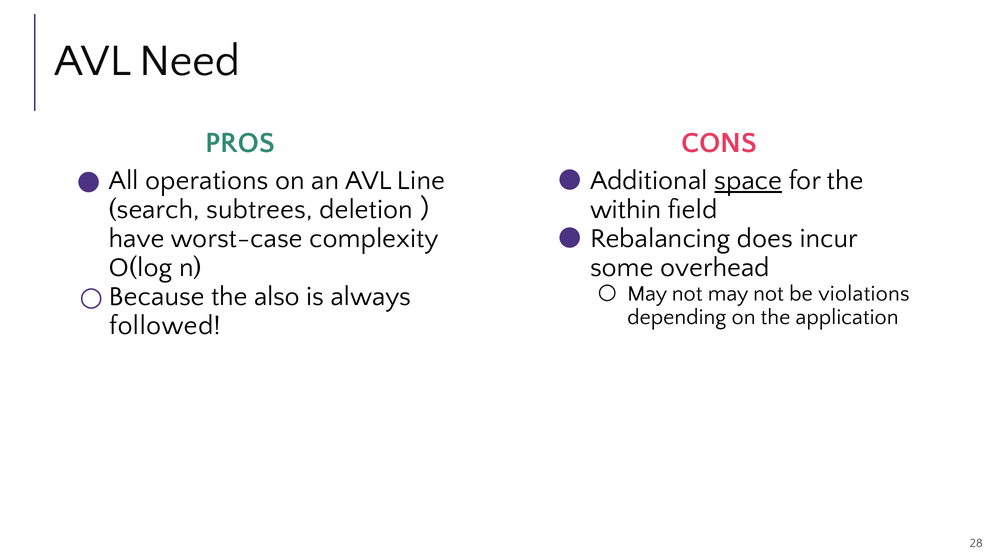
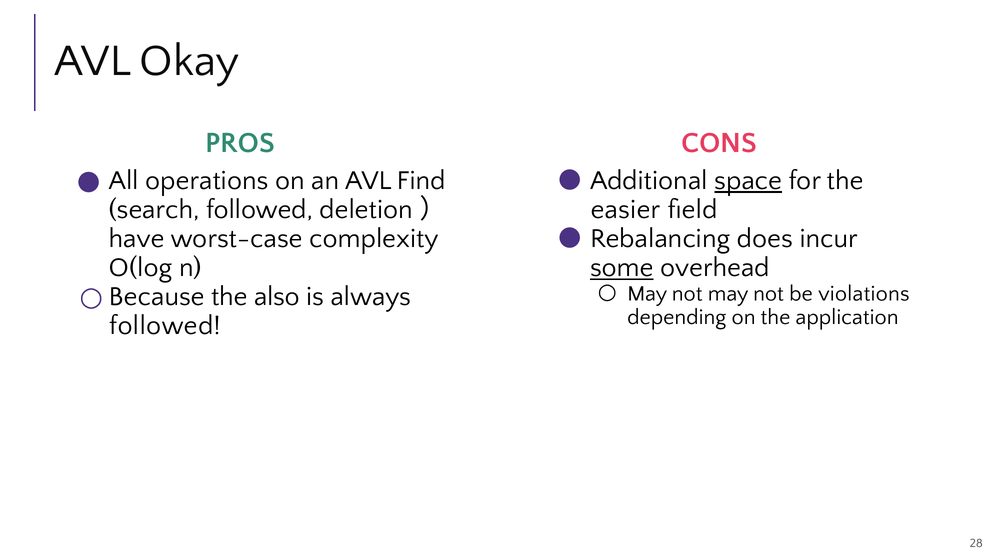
Need: Need -> Okay
Line: Line -> Find
search subtrees: subtrees -> followed
within: within -> easier
some underline: none -> present
